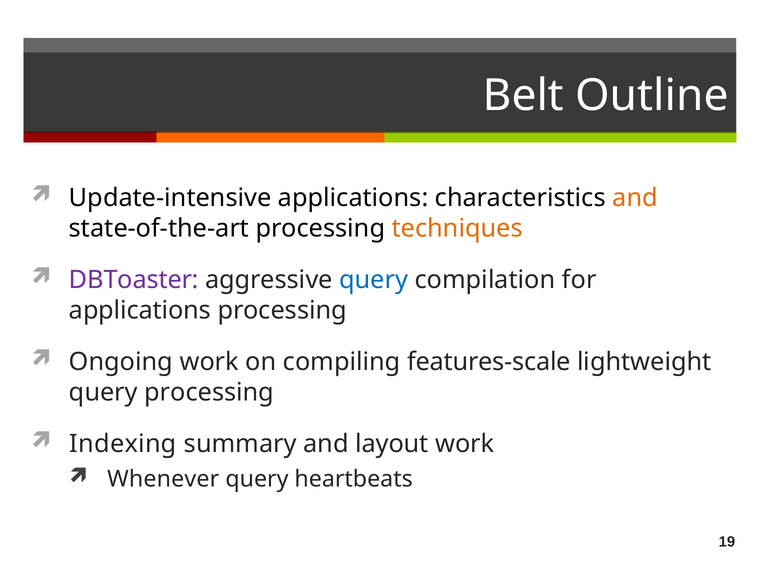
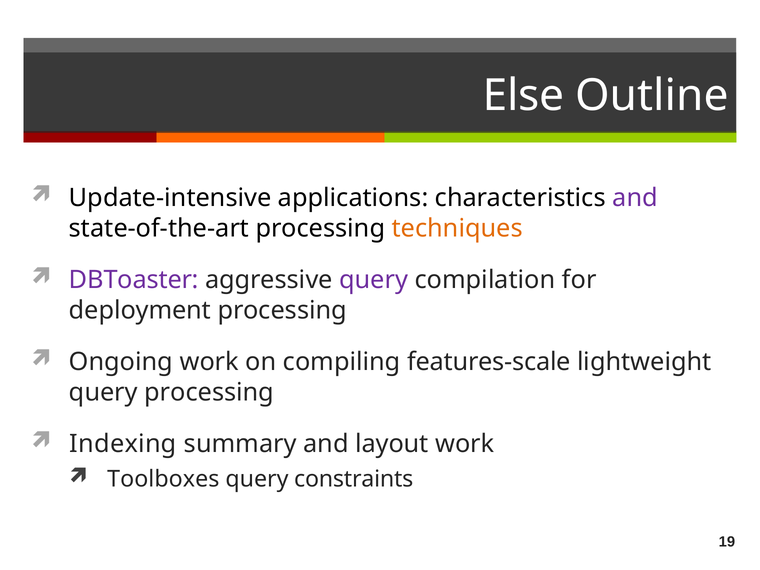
Belt: Belt -> Else
and at (635, 198) colour: orange -> purple
query at (374, 280) colour: blue -> purple
applications at (140, 310): applications -> deployment
Whenever: Whenever -> Toolboxes
heartbeats: heartbeats -> constraints
